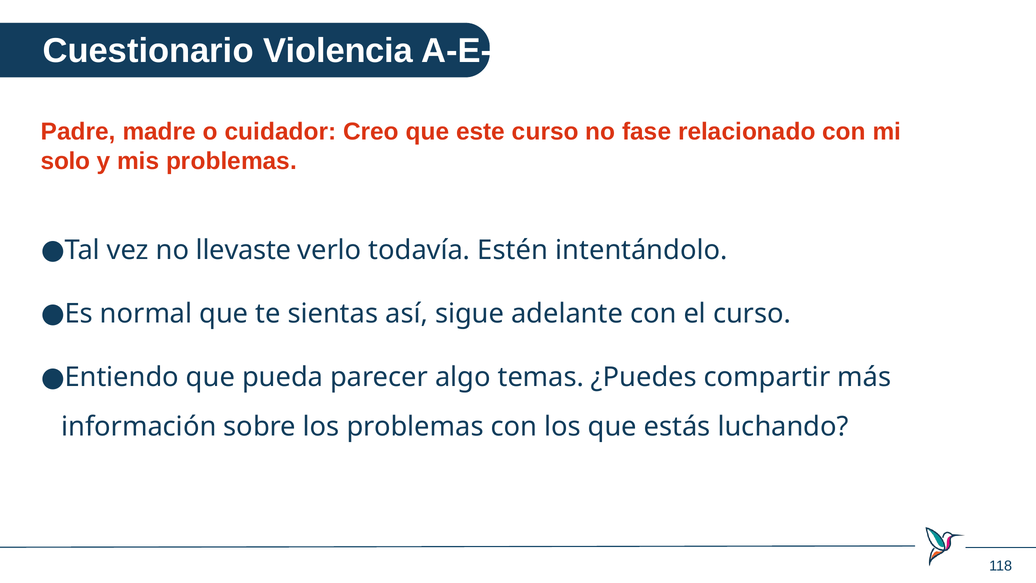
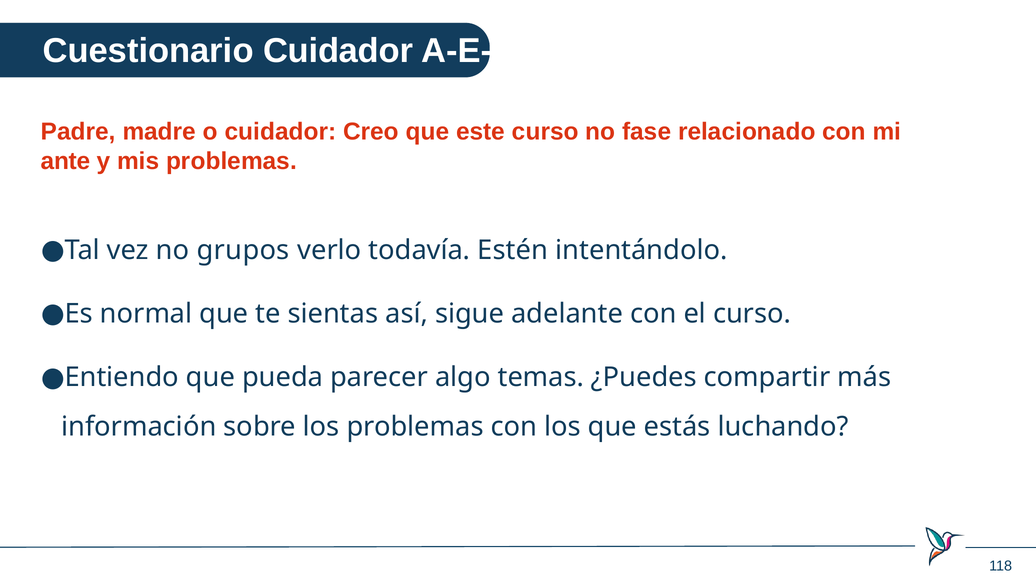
Cuestionario Violencia: Violencia -> Cuidador
solo: solo -> ante
llevaste: llevaste -> grupos
